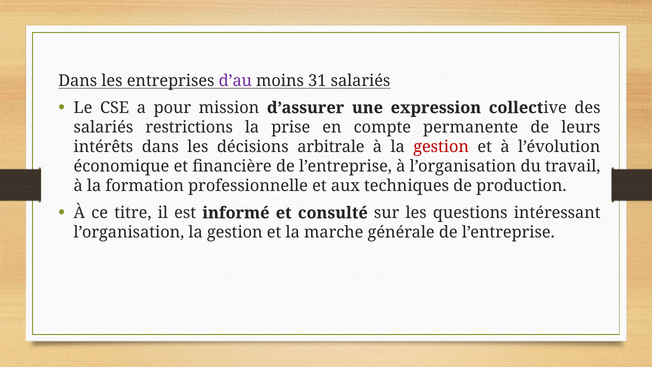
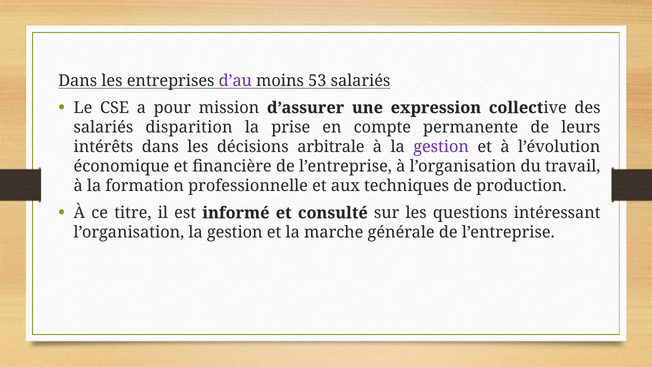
31: 31 -> 53
restrictions: restrictions -> disparition
gestion at (441, 147) colour: red -> purple
